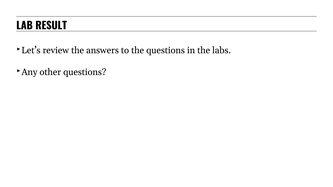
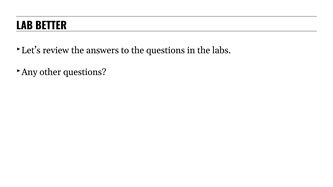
RESULT: RESULT -> BETTER
